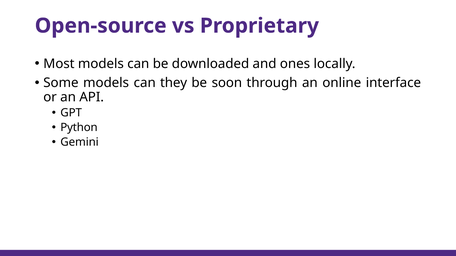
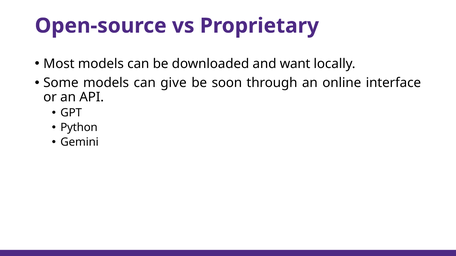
ones: ones -> want
they: they -> give
